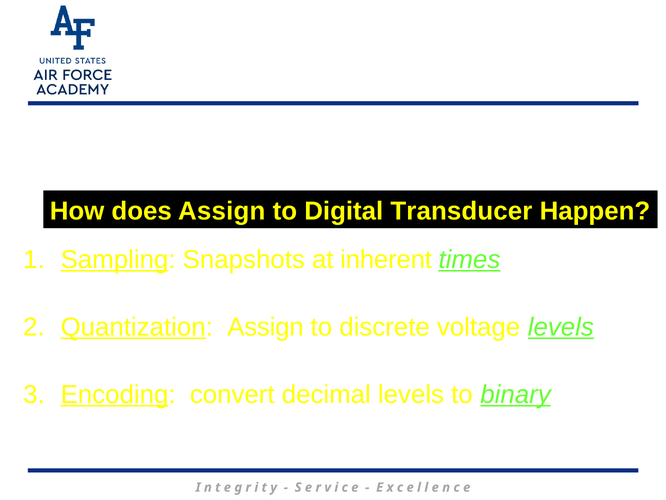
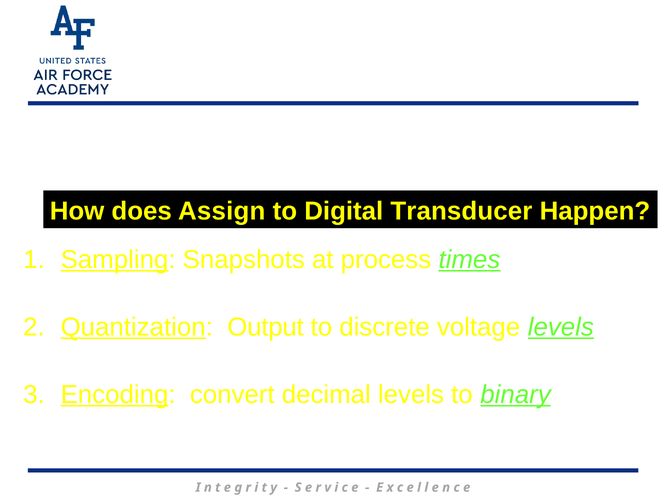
inherent: inherent -> process
Quantization Assign: Assign -> Output
